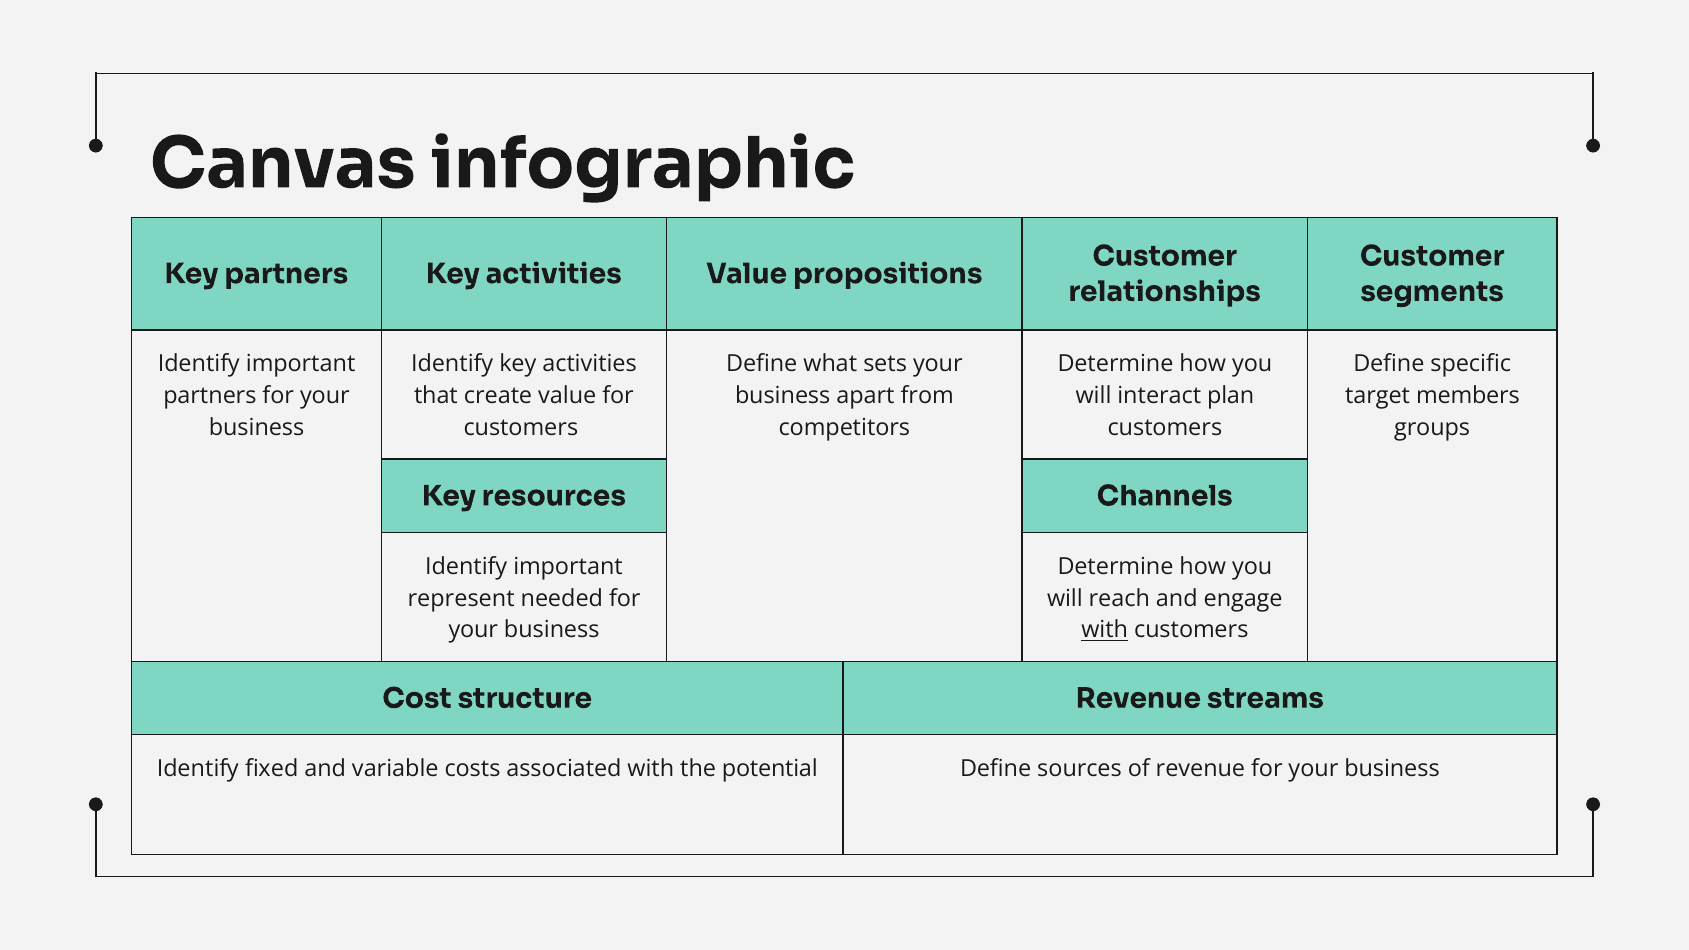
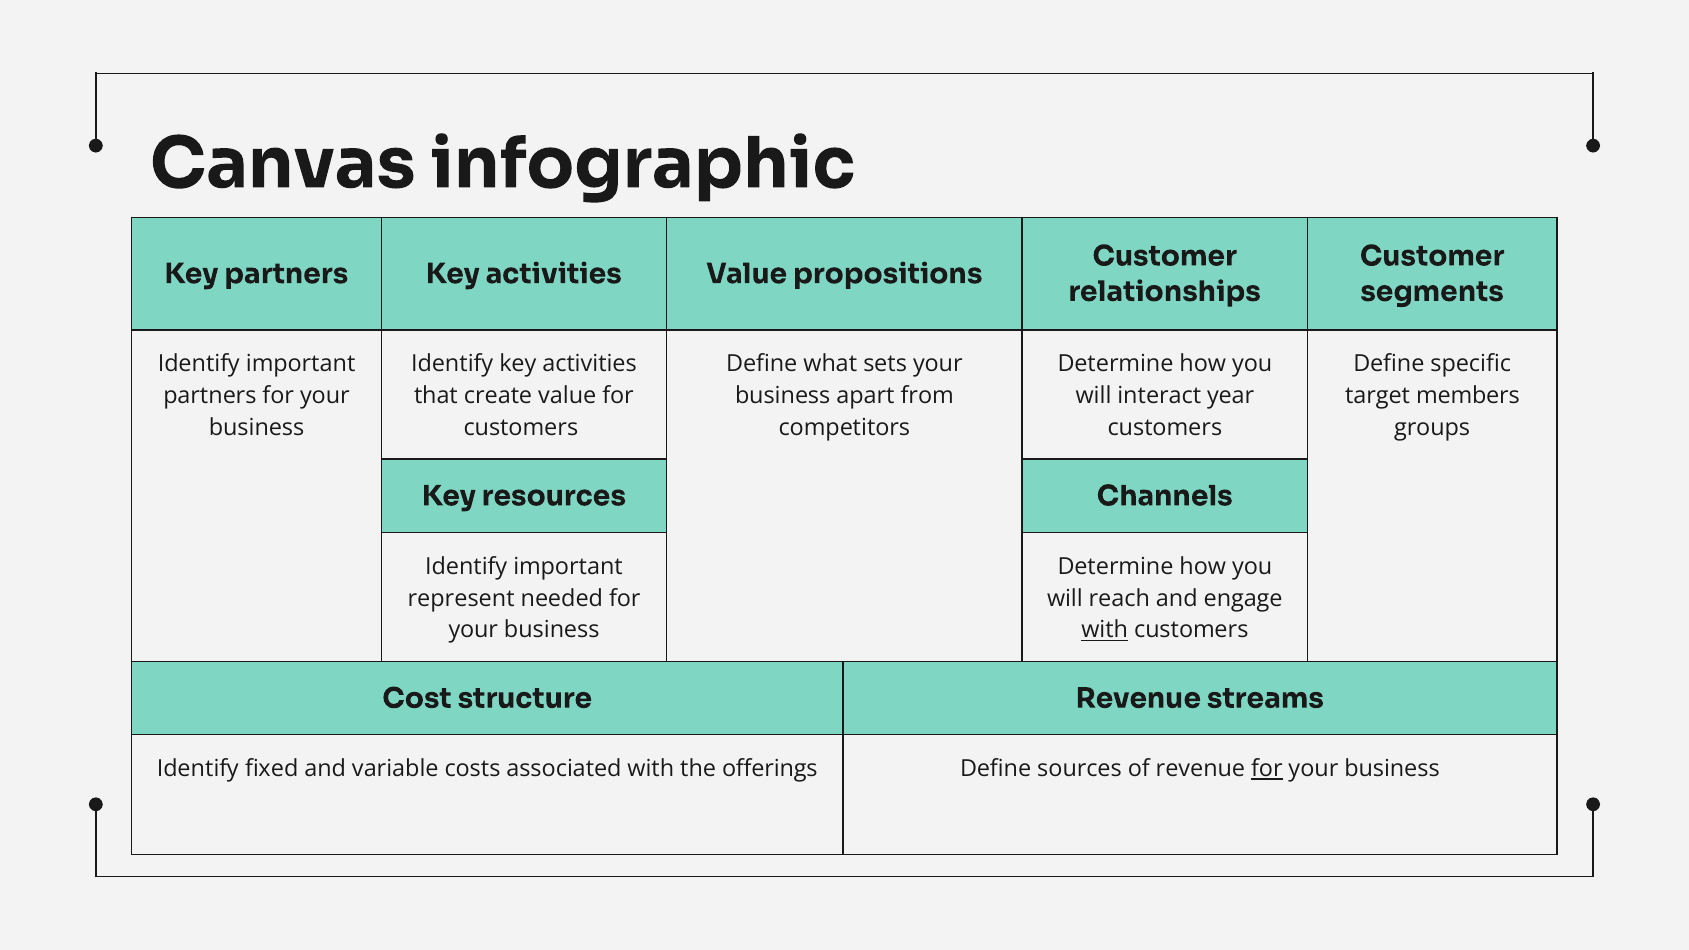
plan: plan -> year
potential: potential -> offerings
for at (1267, 769) underline: none -> present
